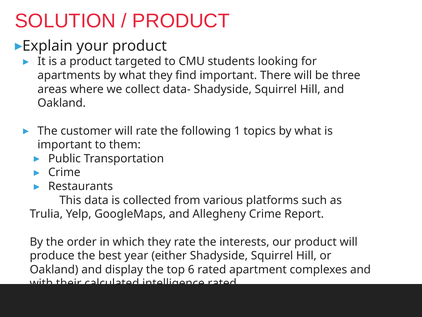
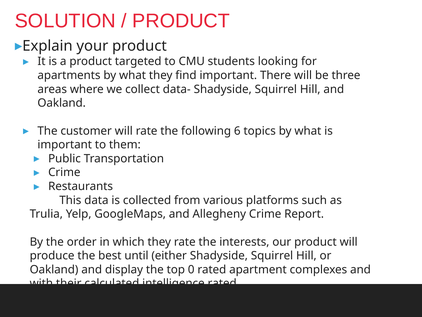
1: 1 -> 6
year: year -> until
6: 6 -> 0
